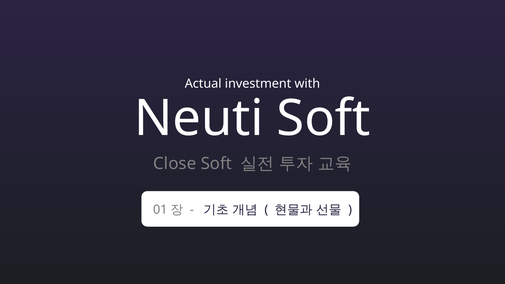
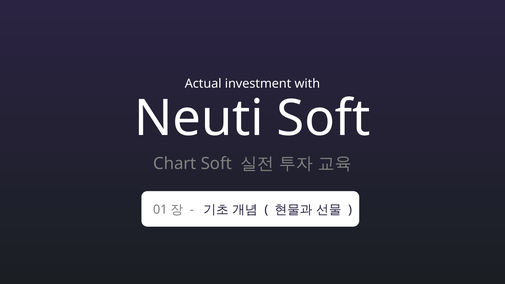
Close: Close -> Chart
